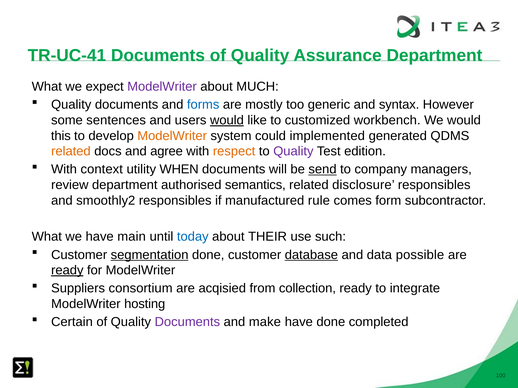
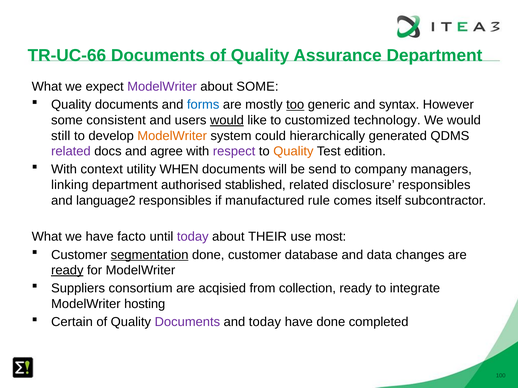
TR-UC-41: TR-UC-41 -> TR-UC-66
about MUCH: MUCH -> SOME
too underline: none -> present
sentences: sentences -> consistent
workbench: workbench -> technology
this: this -> still
implemented: implemented -> hierarchically
related at (71, 151) colour: orange -> purple
respect colour: orange -> purple
Quality at (293, 151) colour: purple -> orange
send underline: present -> none
review: review -> linking
semantics: semantics -> stablished
smoothly2: smoothly2 -> language2
form: form -> itself
main: main -> facto
today at (193, 237) colour: blue -> purple
such: such -> most
database underline: present -> none
possible: possible -> changes
and make: make -> today
